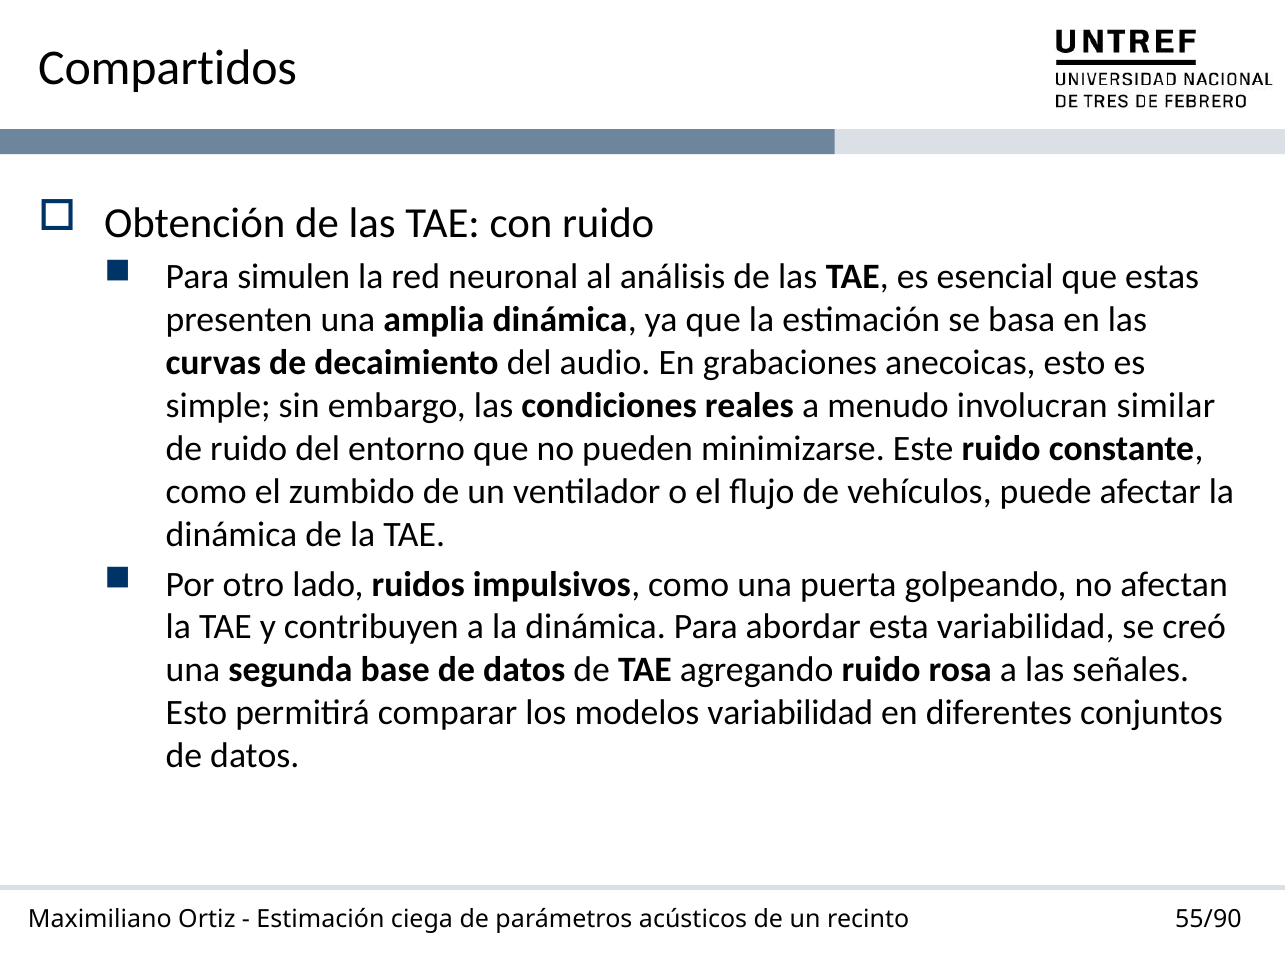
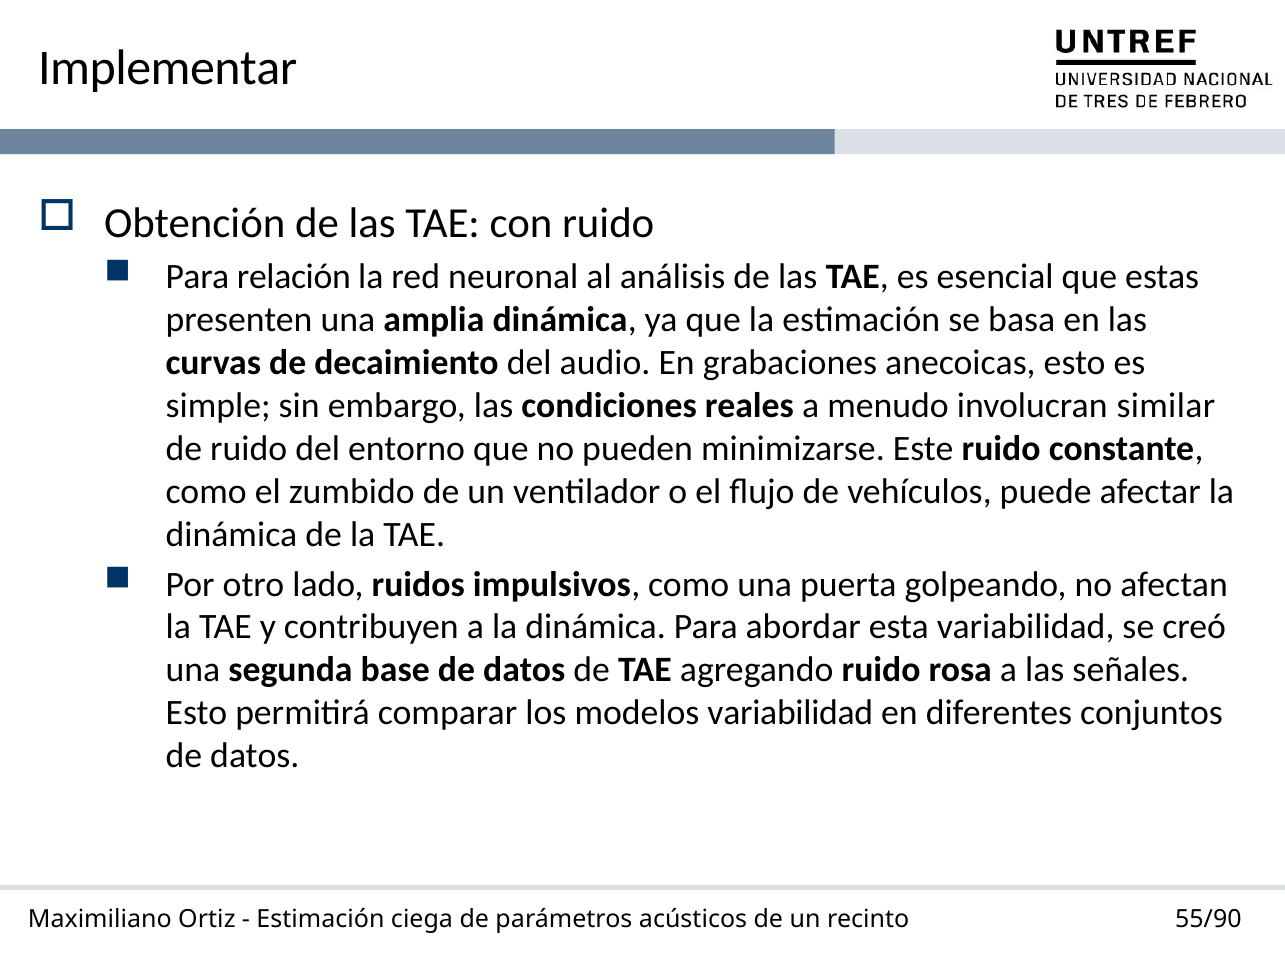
Compartidos: Compartidos -> Implementar
simulen: simulen -> relación
